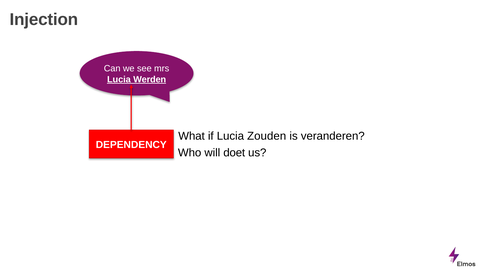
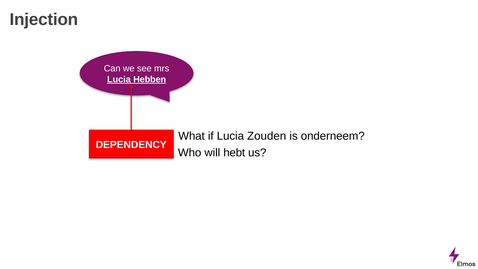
Werden: Werden -> Hebben
veranderen: veranderen -> onderneem
doet: doet -> hebt
